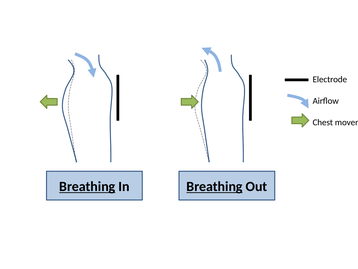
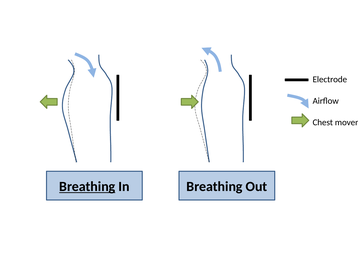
Breathing at (215, 186) underline: present -> none
